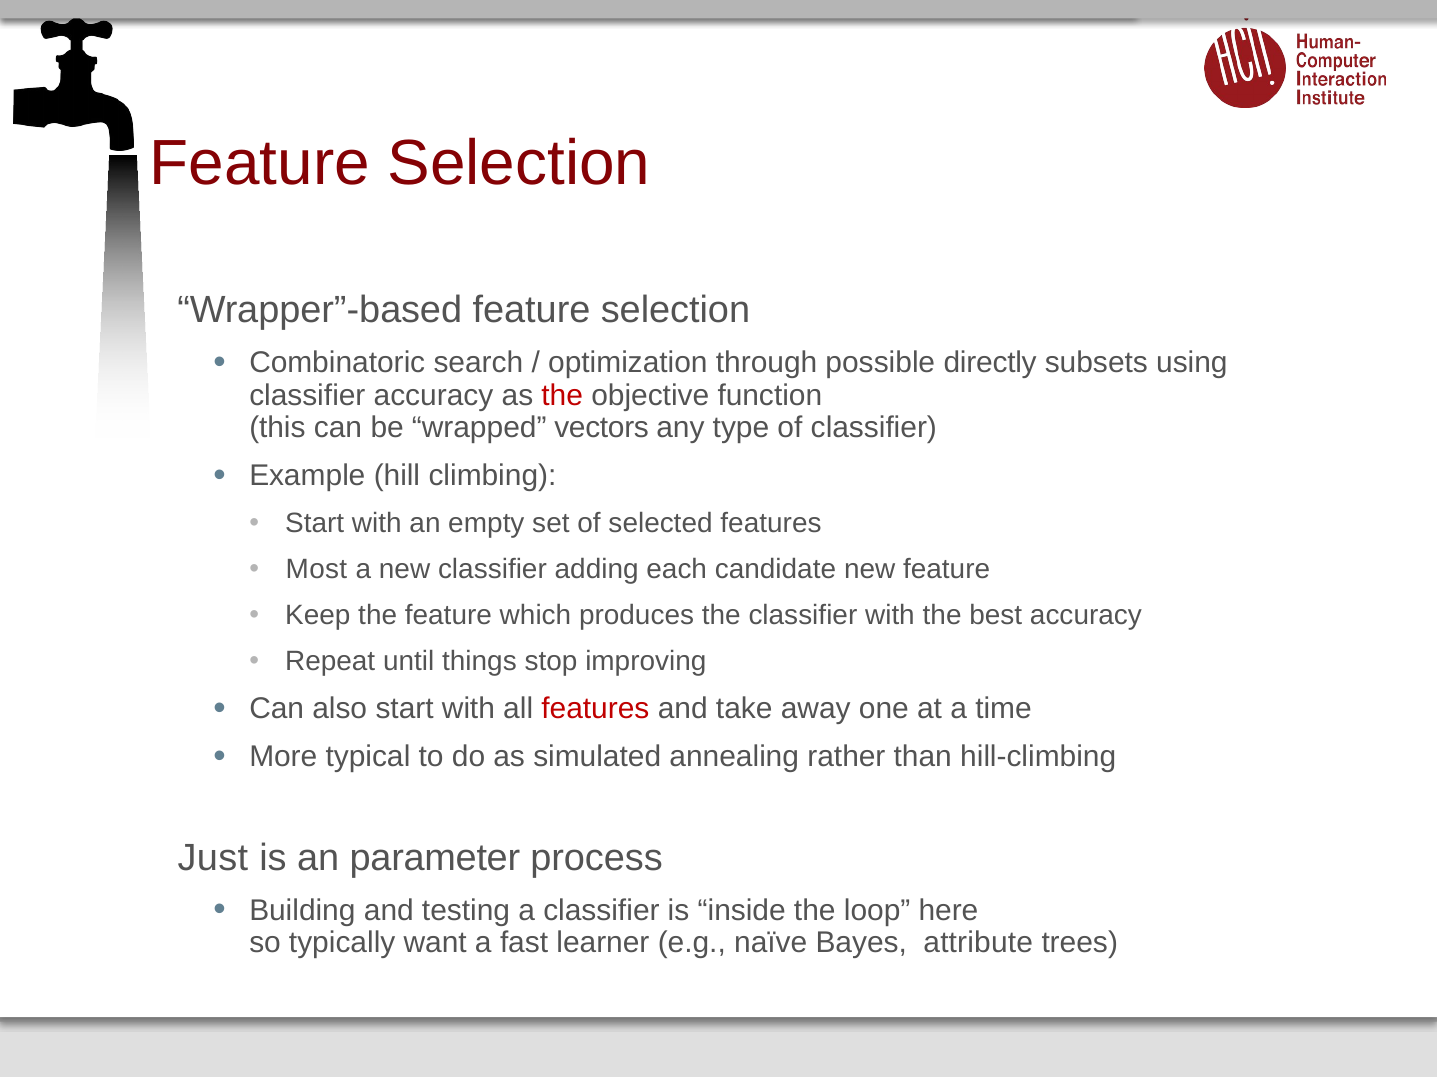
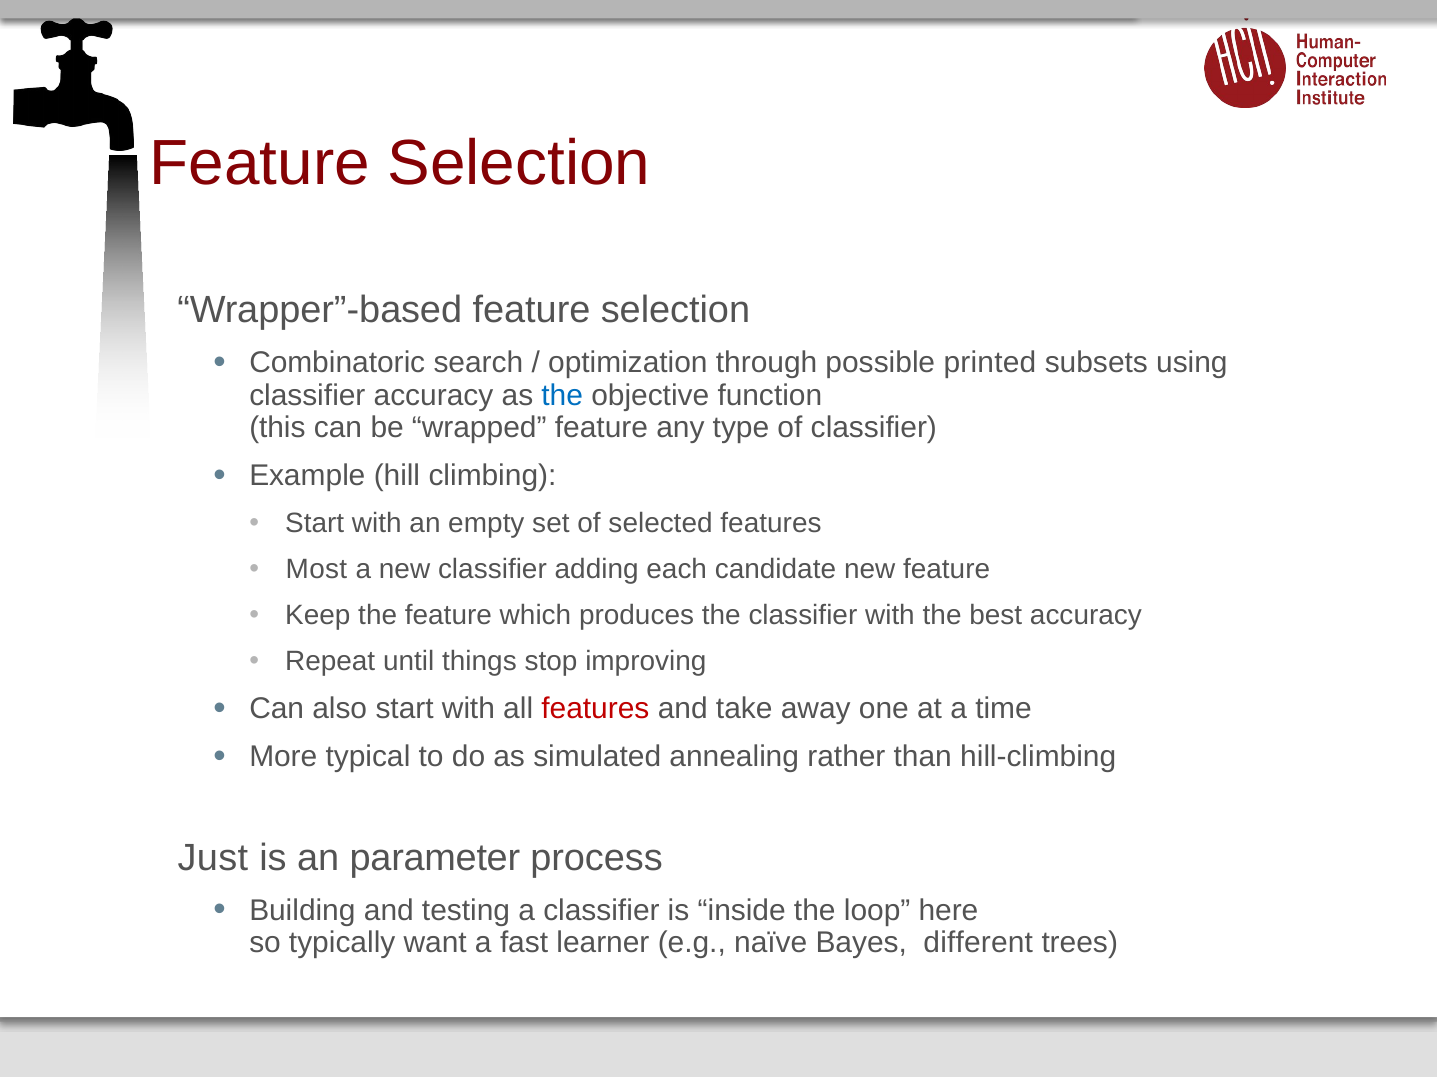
directly: directly -> printed
the at (562, 396) colour: red -> blue
wrapped vectors: vectors -> feature
attribute: attribute -> different
